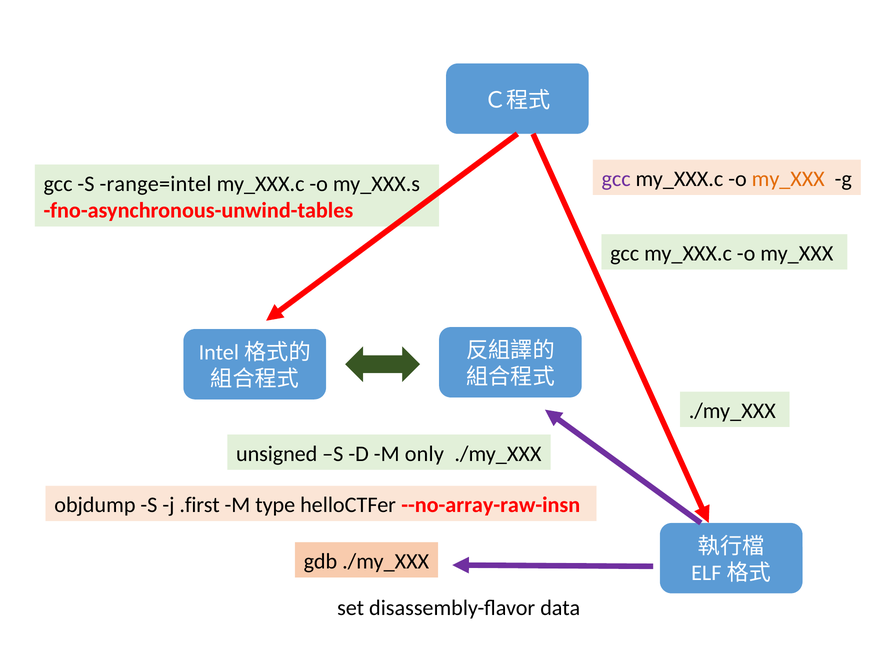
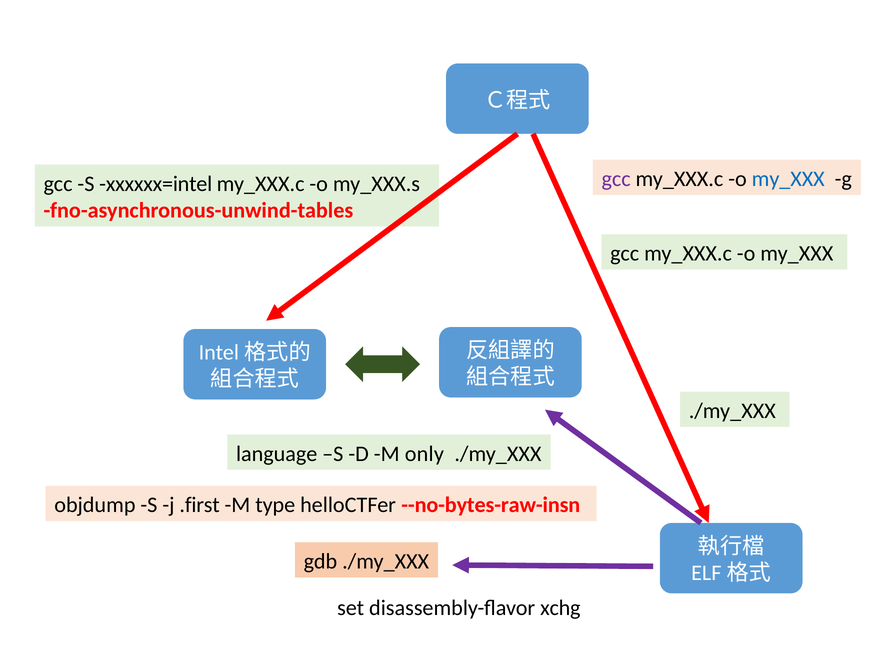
my_XXX at (788, 179) colour: orange -> blue
range=intel: range=intel -> xxxxxx=intel
unsigned: unsigned -> language
--no-array-raw-insn: --no-array-raw-insn -> --no-bytes-raw-insn
data: data -> xchg
